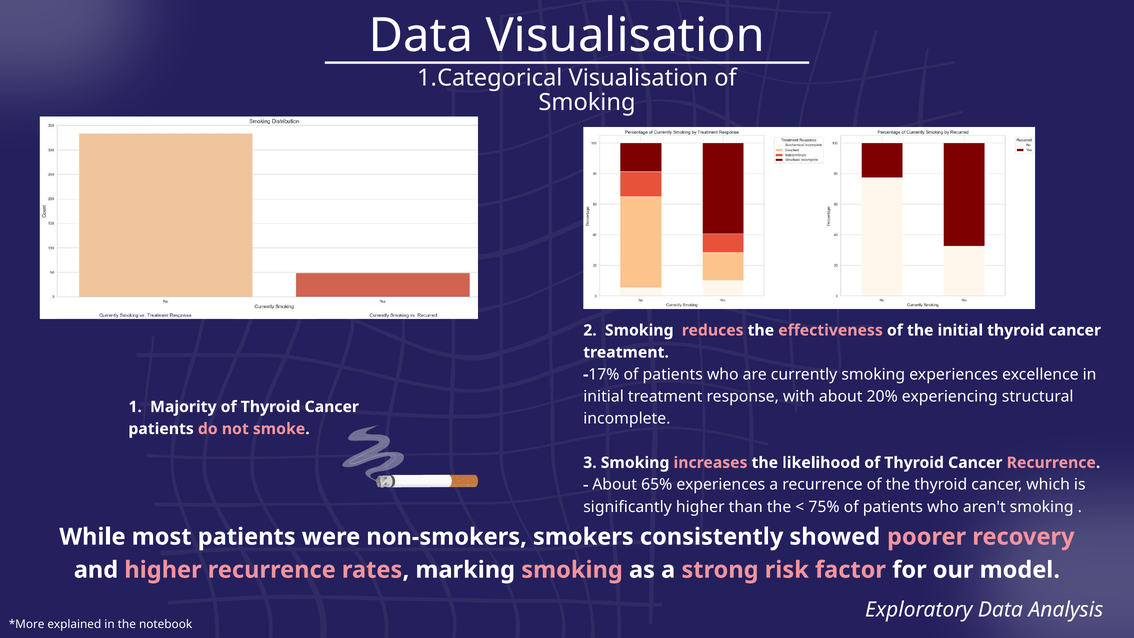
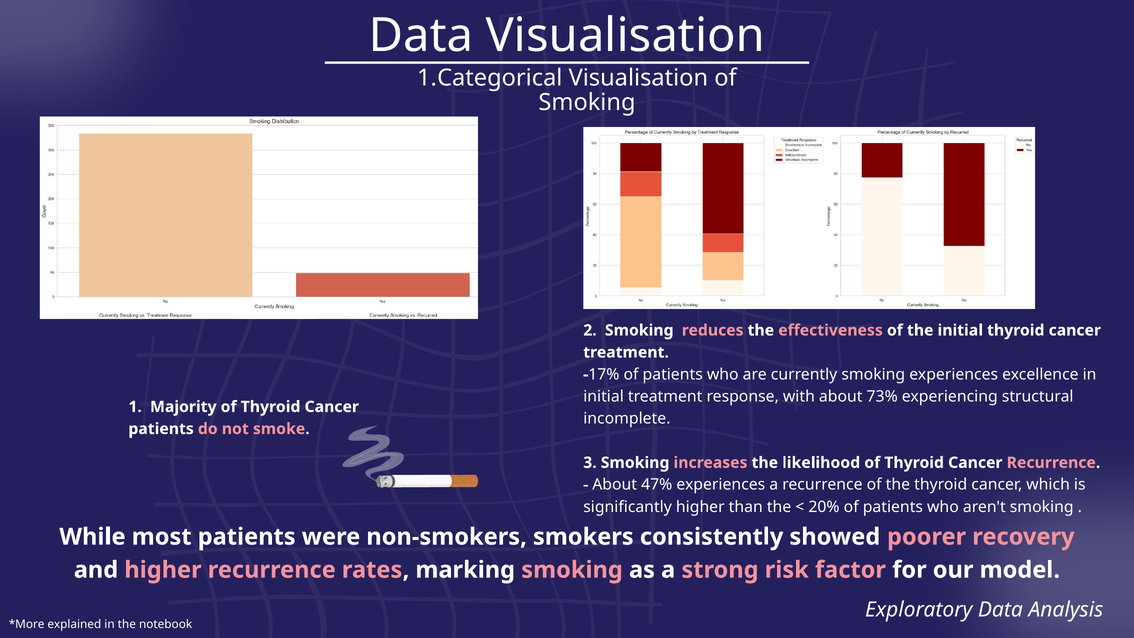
20%: 20% -> 73%
65%: 65% -> 47%
75%: 75% -> 20%
